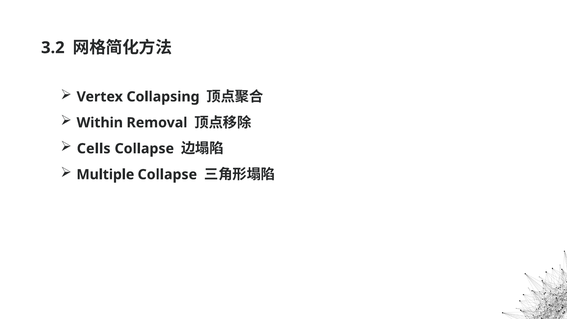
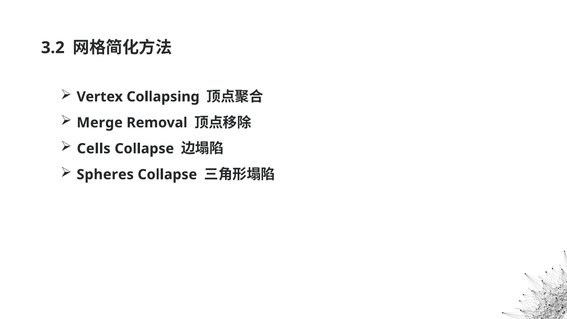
Within: Within -> Merge
Multiple: Multiple -> Spheres
